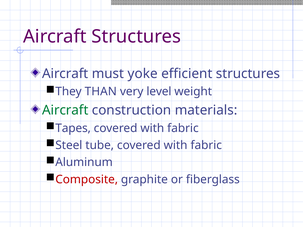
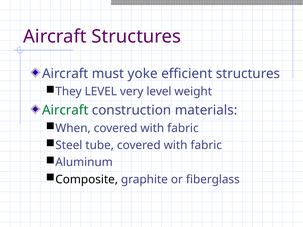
They THAN: THAN -> LEVEL
Tapes: Tapes -> When
Composite colour: red -> black
